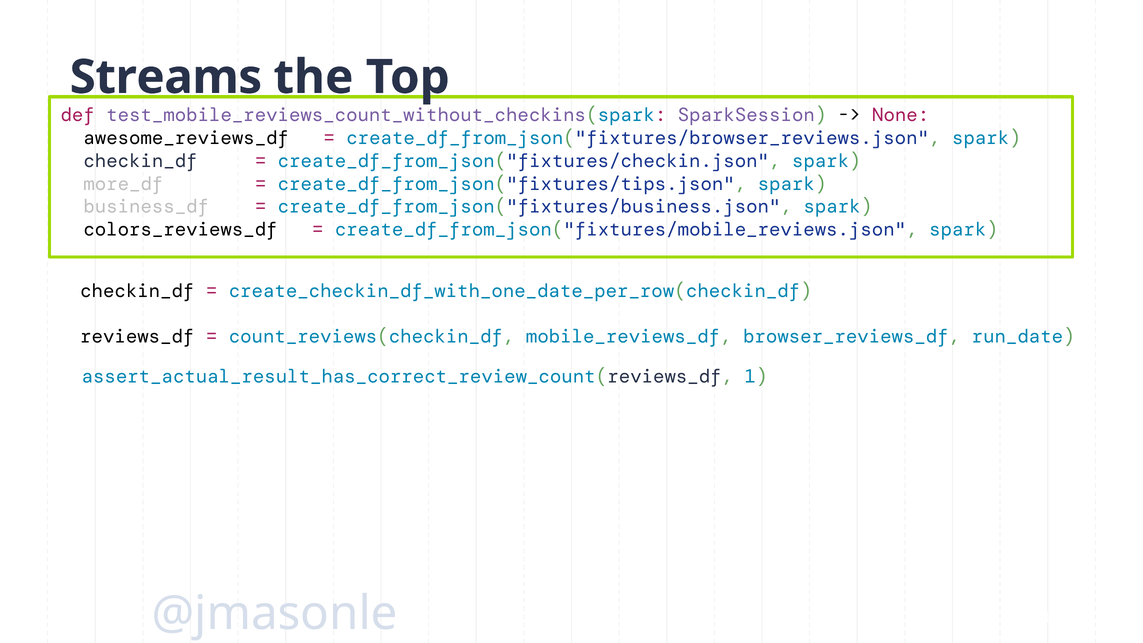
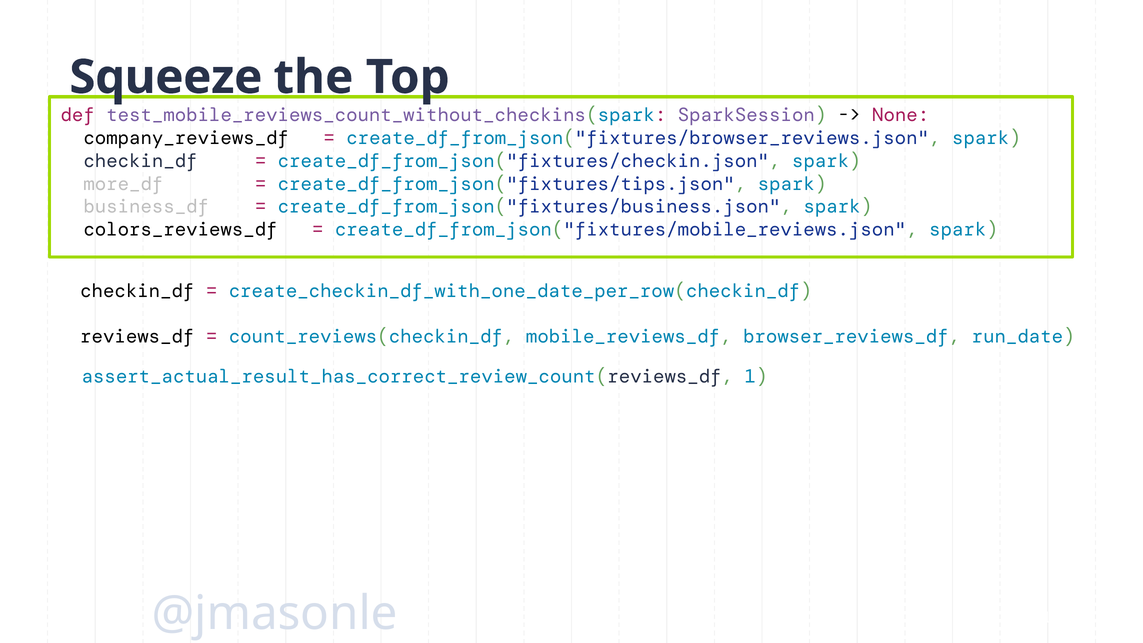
Streams: Streams -> Squeeze
awesome_reviews_df: awesome_reviews_df -> company_reviews_df
